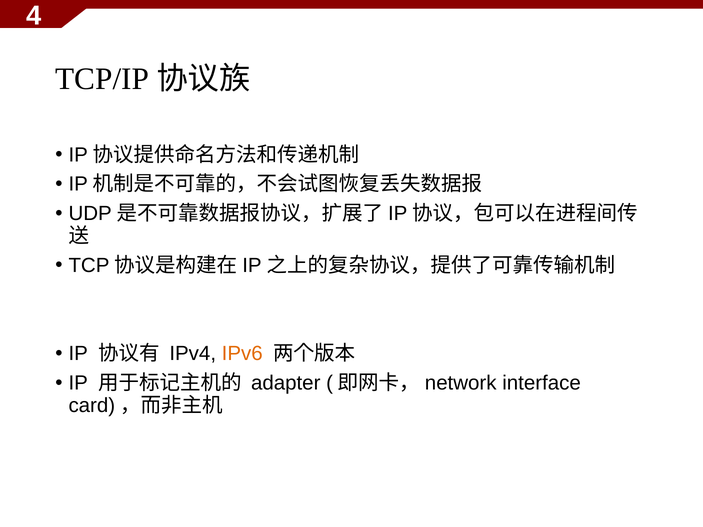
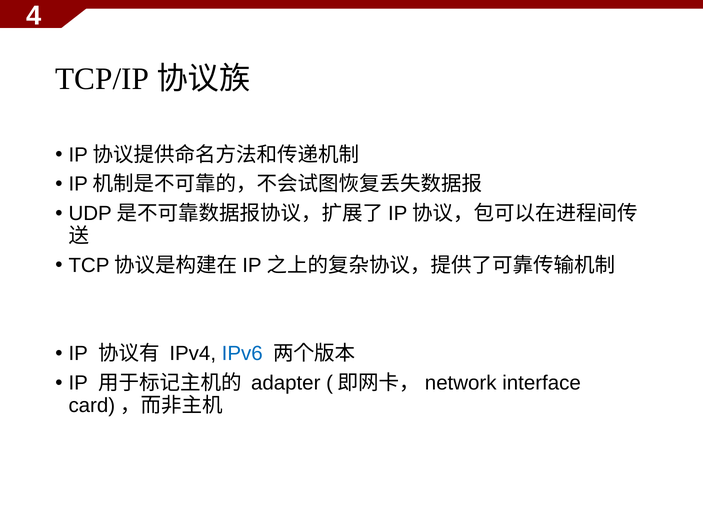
IPv6 colour: orange -> blue
